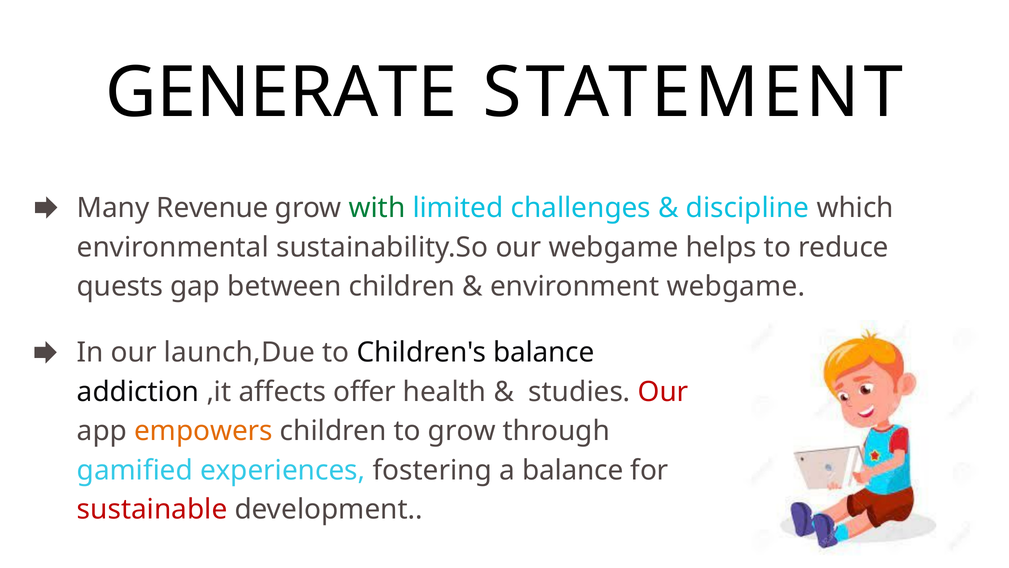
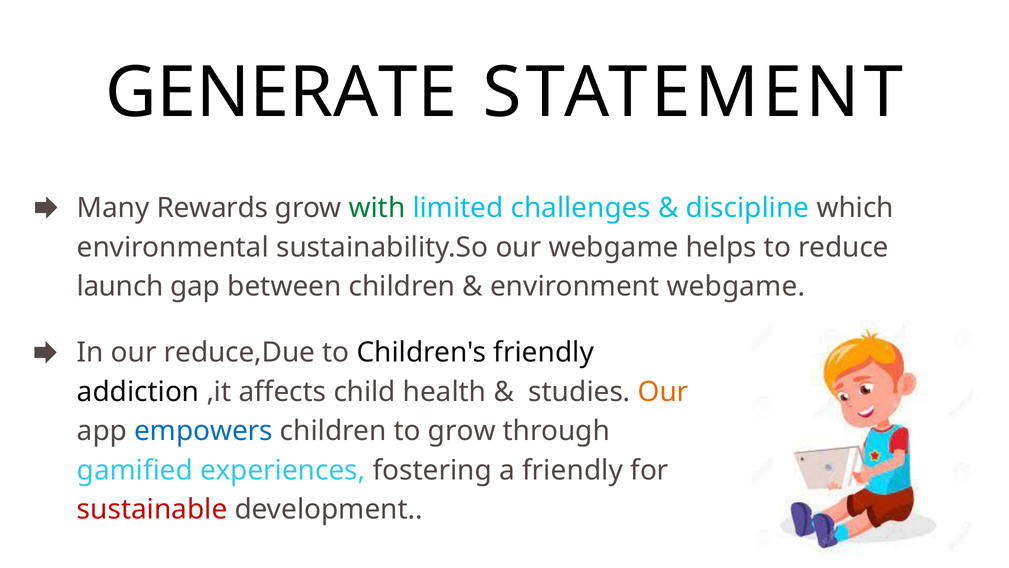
Revenue: Revenue -> Rewards
quests: quests -> launch
launch,Due: launch,Due -> reduce,Due
Children's balance: balance -> friendly
offer: offer -> child
Our at (663, 392) colour: red -> orange
empowers colour: orange -> blue
a balance: balance -> friendly
